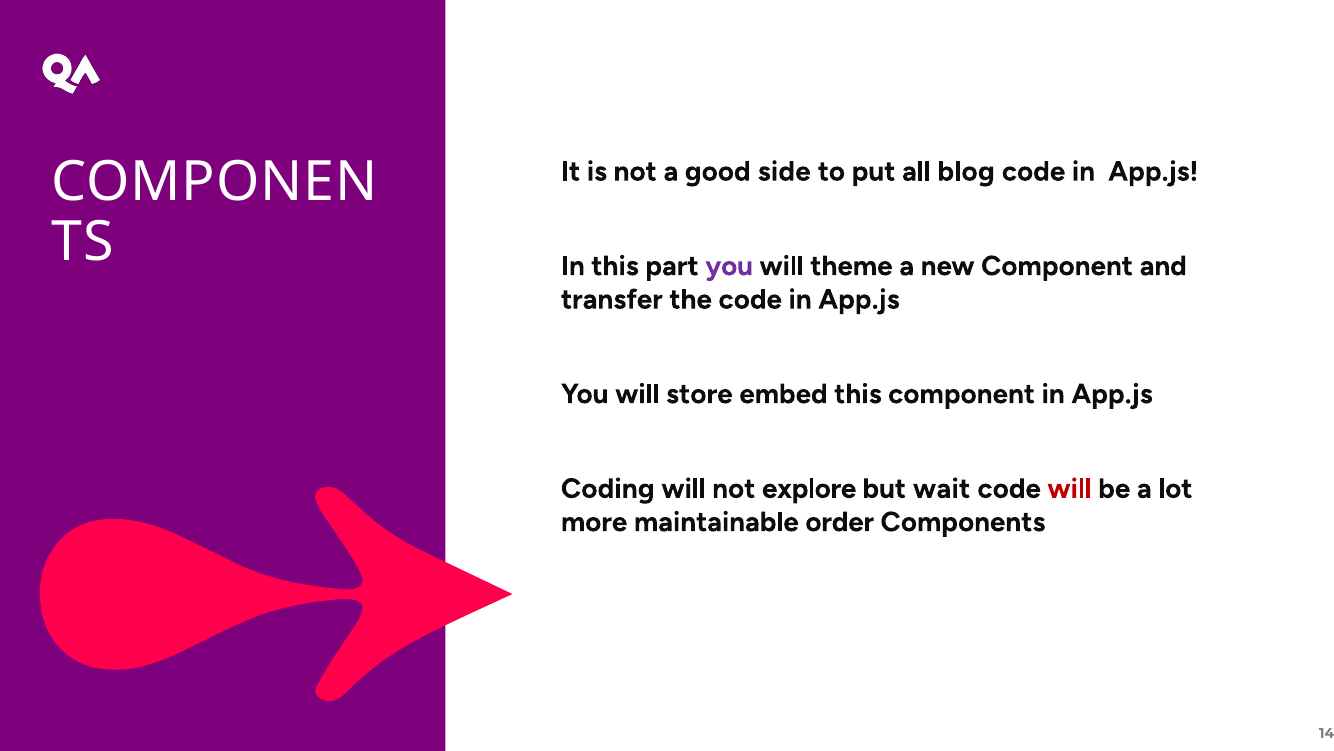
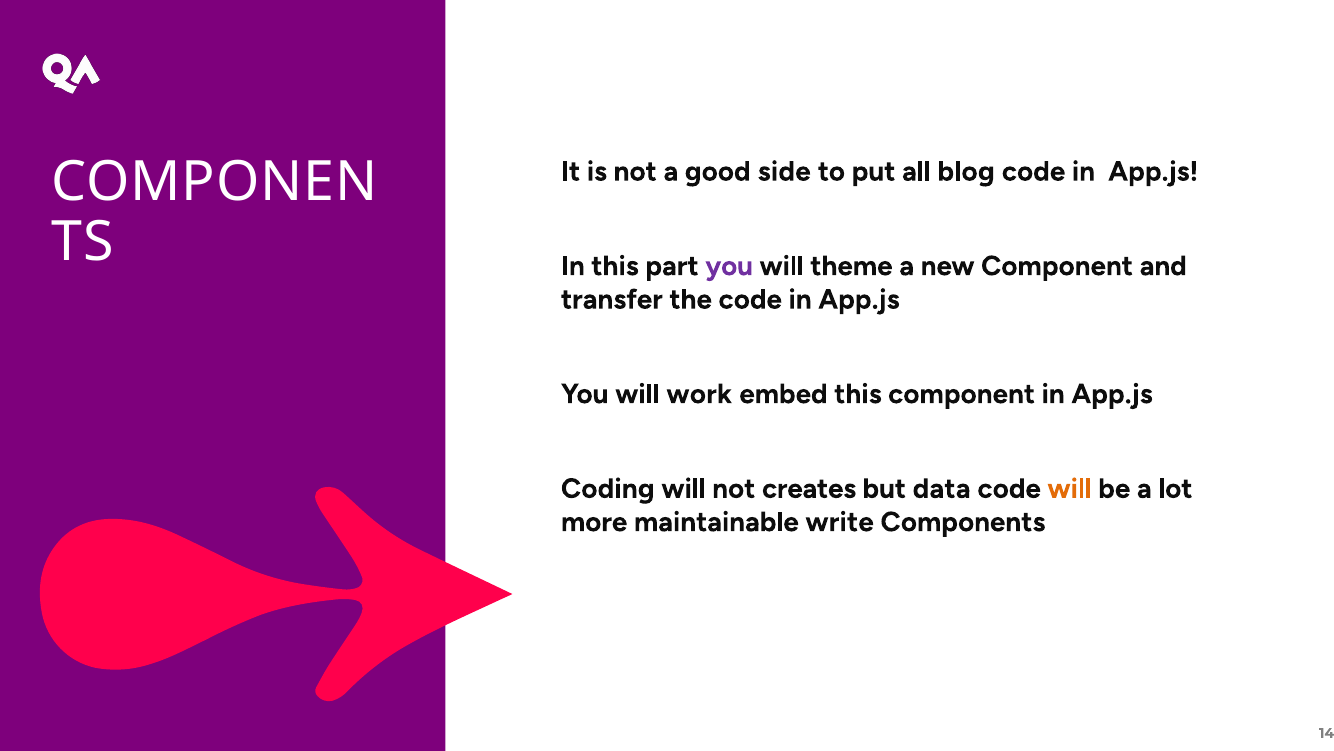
store: store -> work
explore: explore -> creates
wait: wait -> data
will at (1070, 488) colour: red -> orange
order: order -> write
